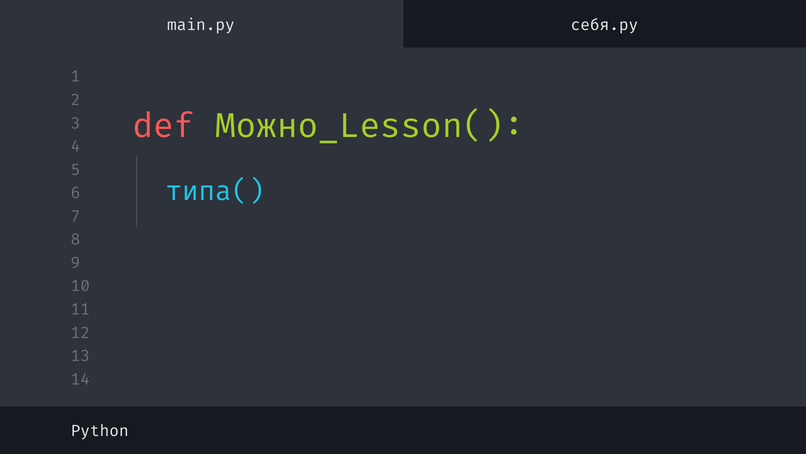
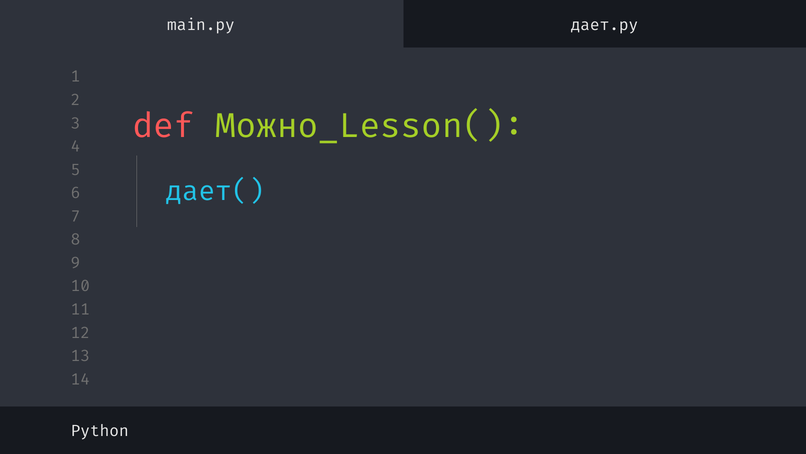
себя.py: себя.py -> дает.py
типа(: типа( -> дает(
